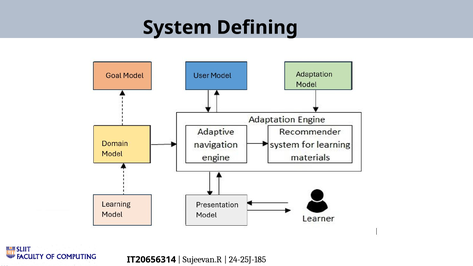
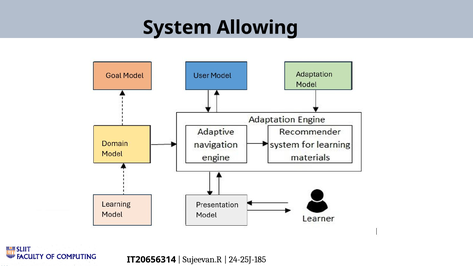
Defining: Defining -> Allowing
